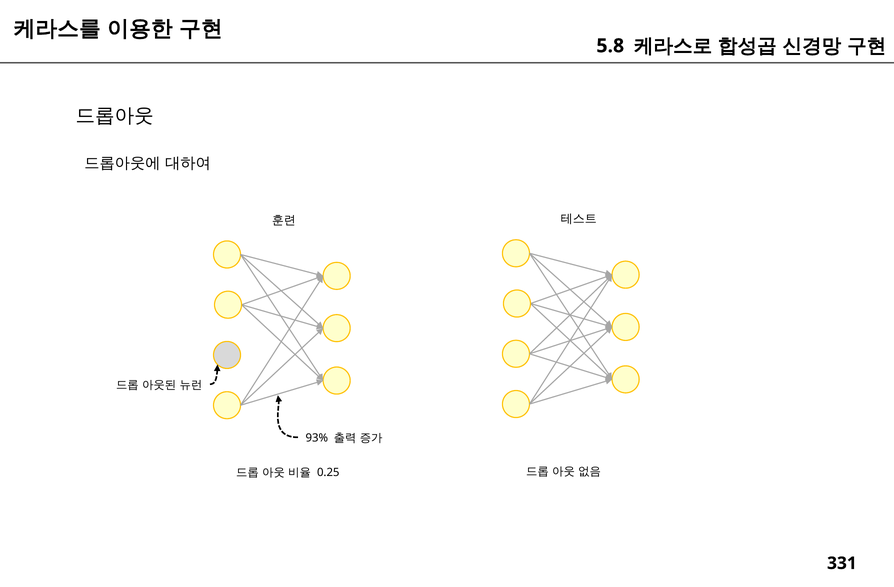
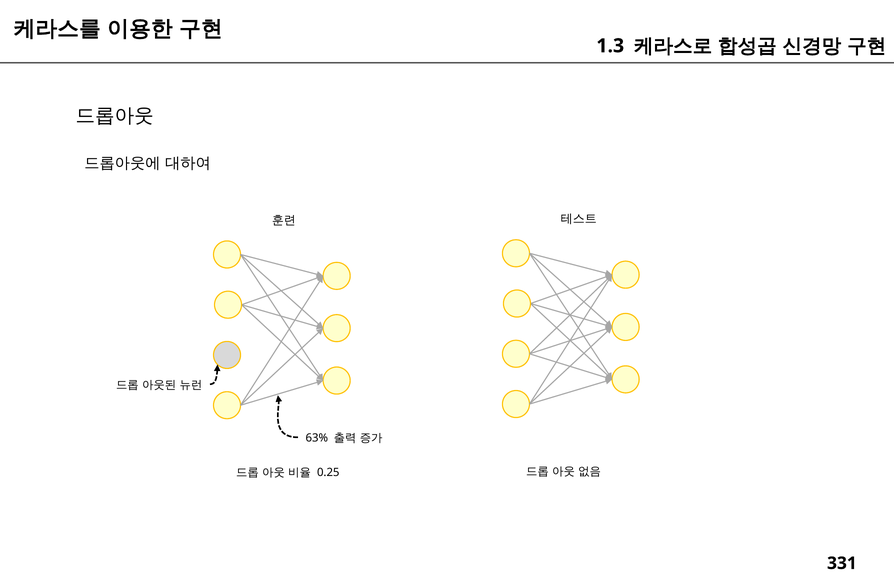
5.8: 5.8 -> 1.3
93%: 93% -> 63%
